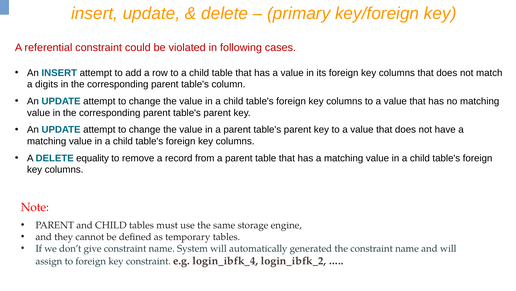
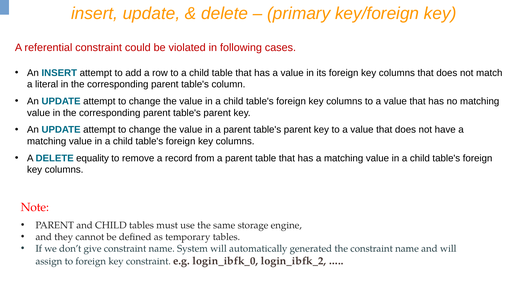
digits: digits -> literal
login_ibfk_4: login_ibfk_4 -> login_ibfk_0
